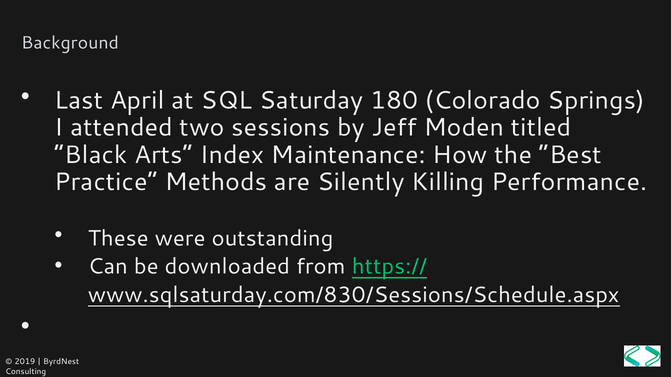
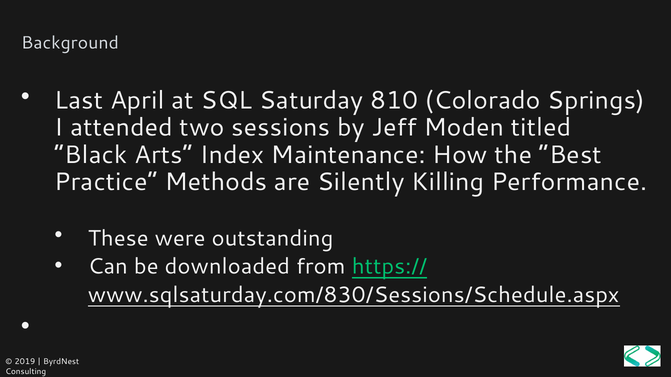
180: 180 -> 810
